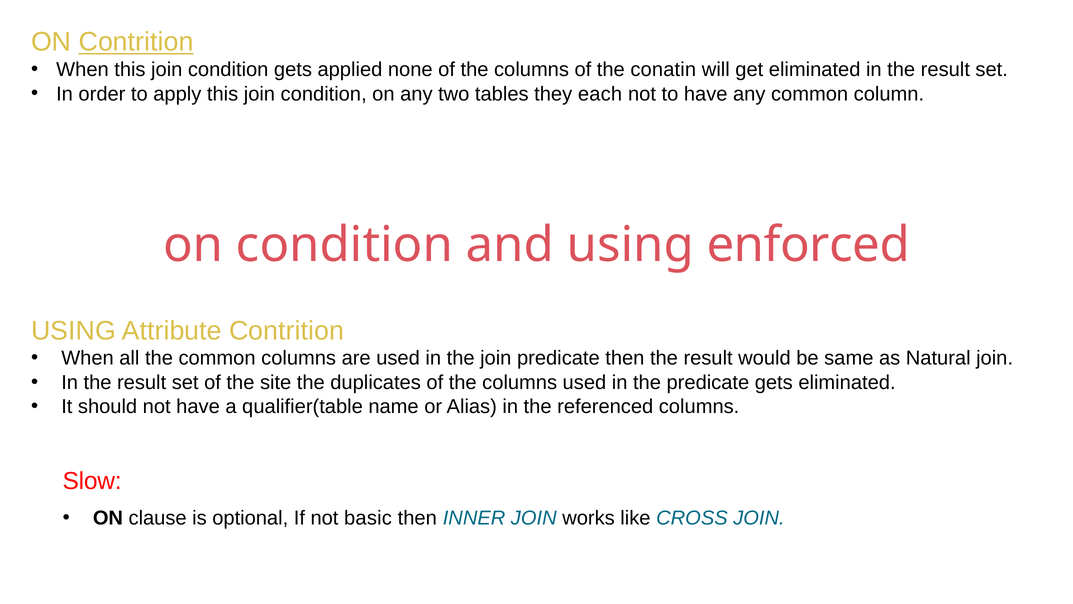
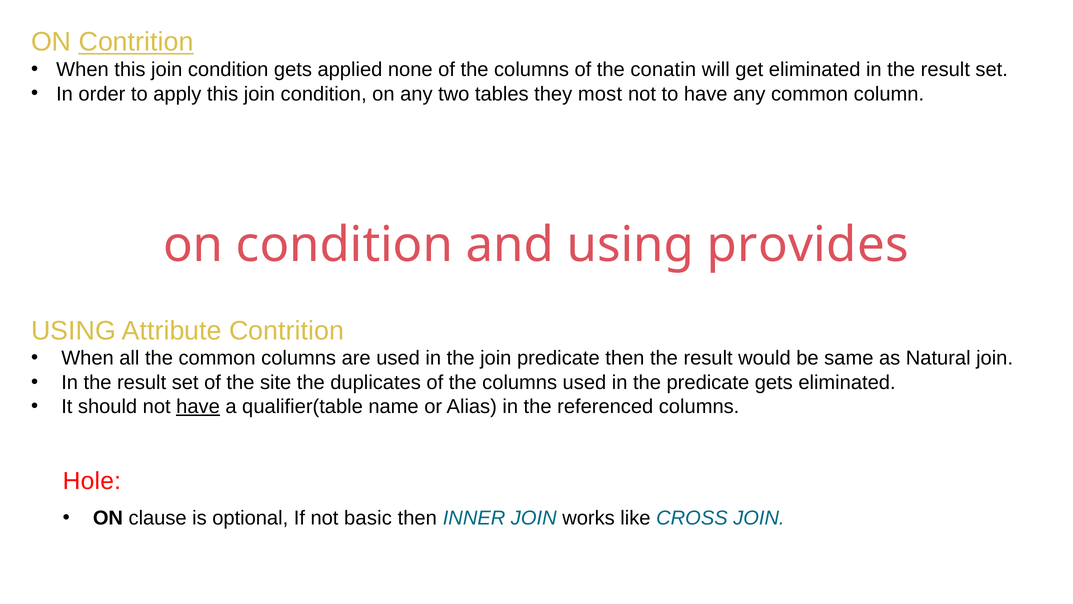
each: each -> most
enforced: enforced -> provides
have at (198, 406) underline: none -> present
Slow: Slow -> Hole
